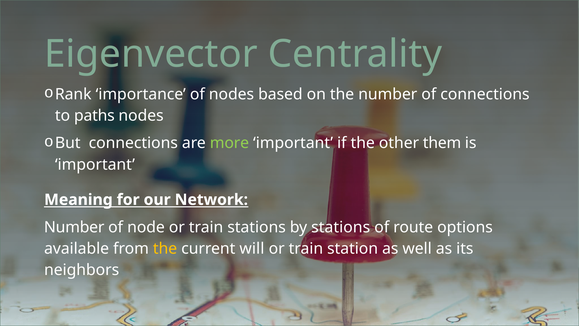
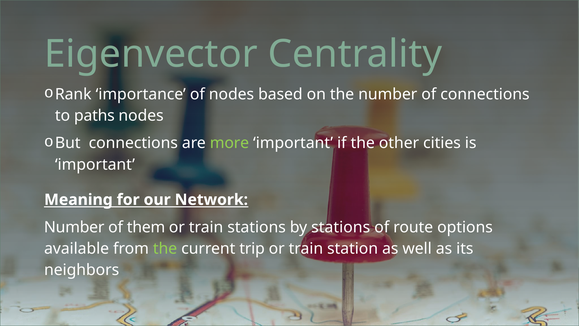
them: them -> cities
node: node -> them
the at (165, 248) colour: yellow -> light green
will: will -> trip
